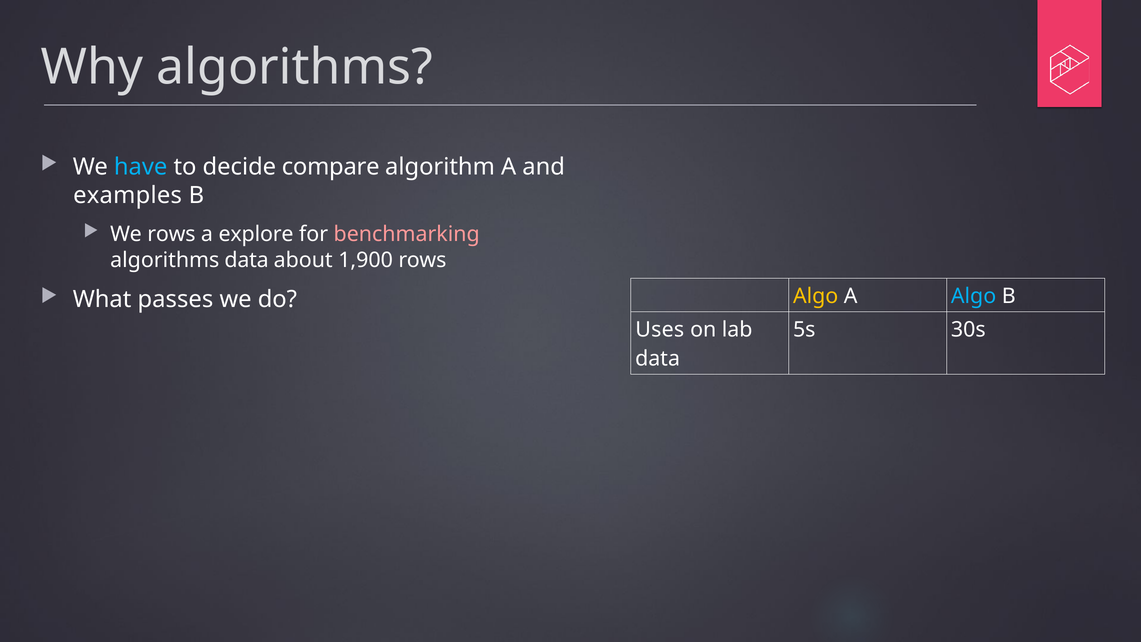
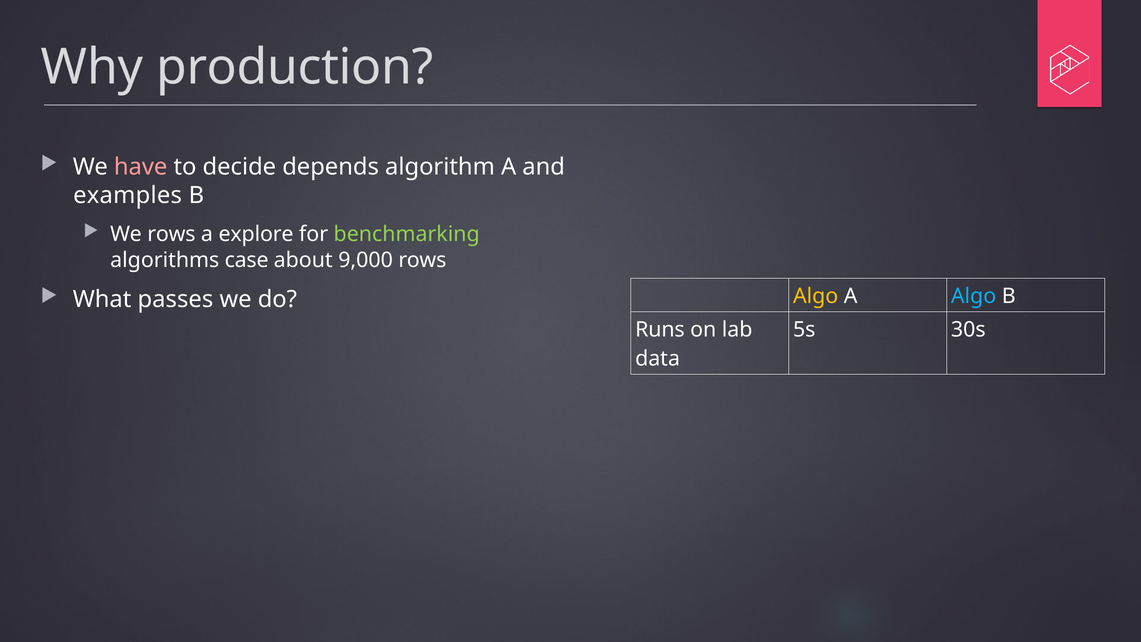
Why algorithms: algorithms -> production
have colour: light blue -> pink
compare: compare -> depends
benchmarking colour: pink -> light green
algorithms data: data -> case
1,900: 1,900 -> 9,000
Uses: Uses -> Runs
